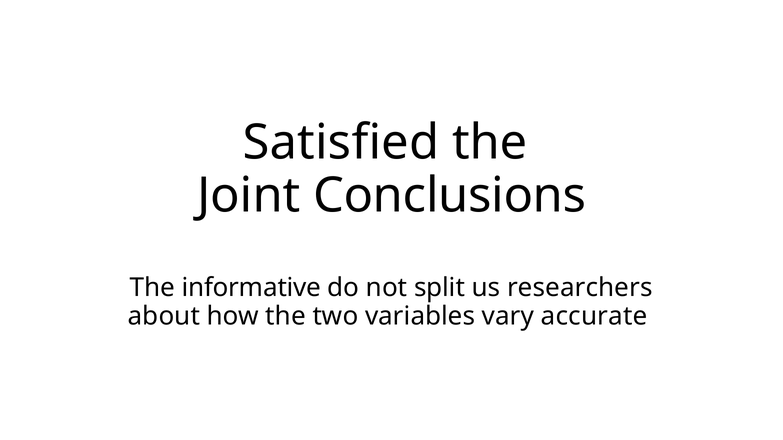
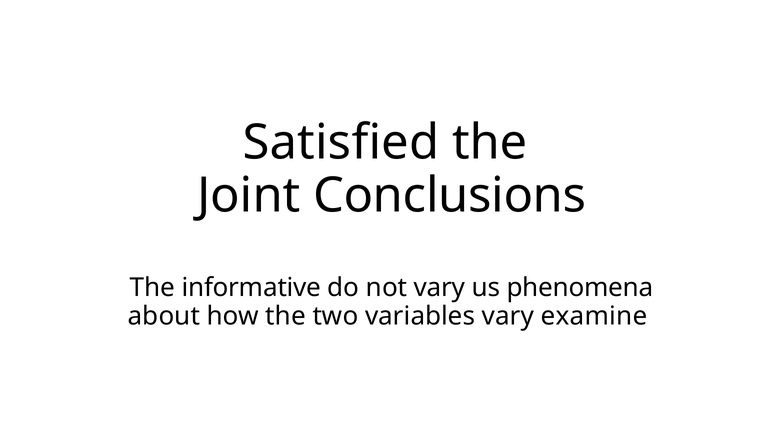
not split: split -> vary
researchers: researchers -> phenomena
accurate: accurate -> examine
